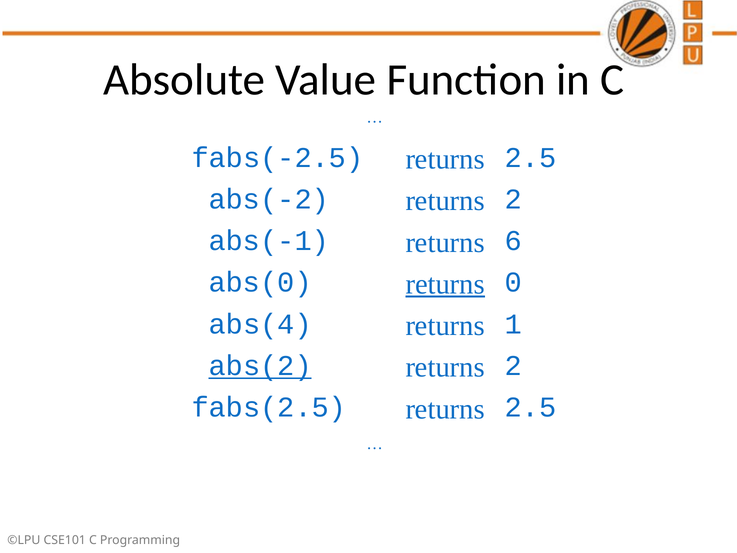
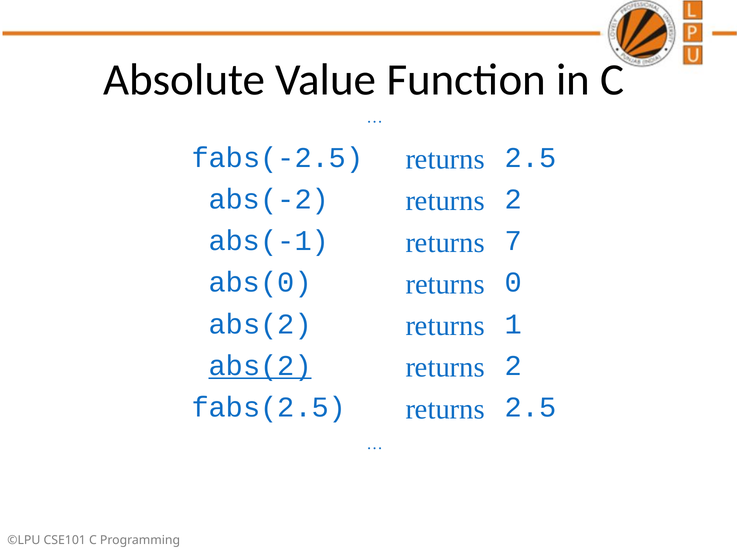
6: 6 -> 7
returns at (445, 284) underline: present -> none
abs(4 at (260, 324): abs(4 -> abs(2
